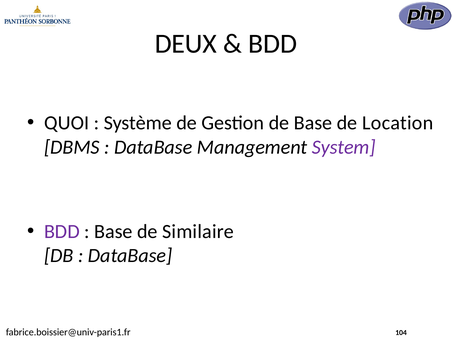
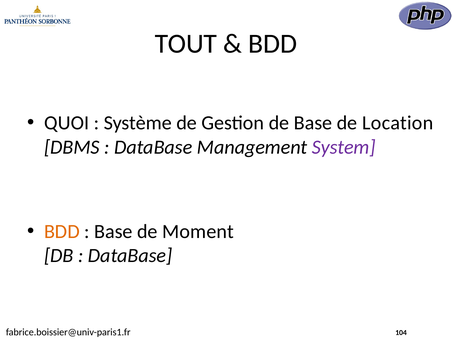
DEUX: DEUX -> TOUT
BDD at (62, 231) colour: purple -> orange
Similaire: Similaire -> Moment
